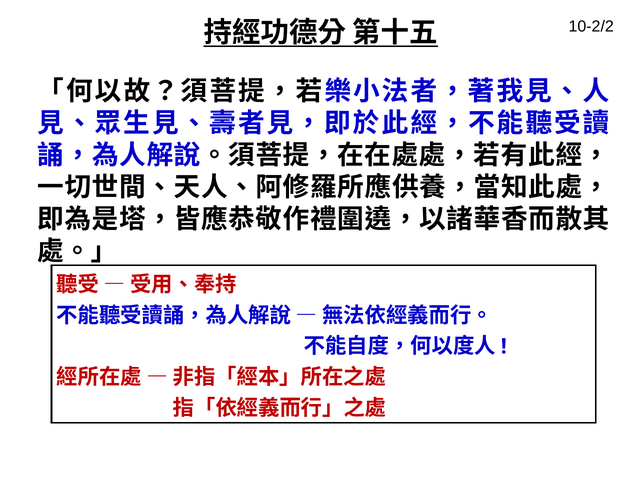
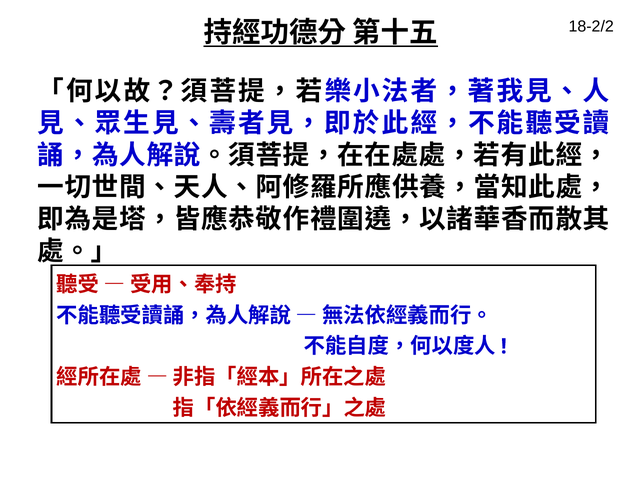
10-2/2: 10-2/2 -> 18-2/2
